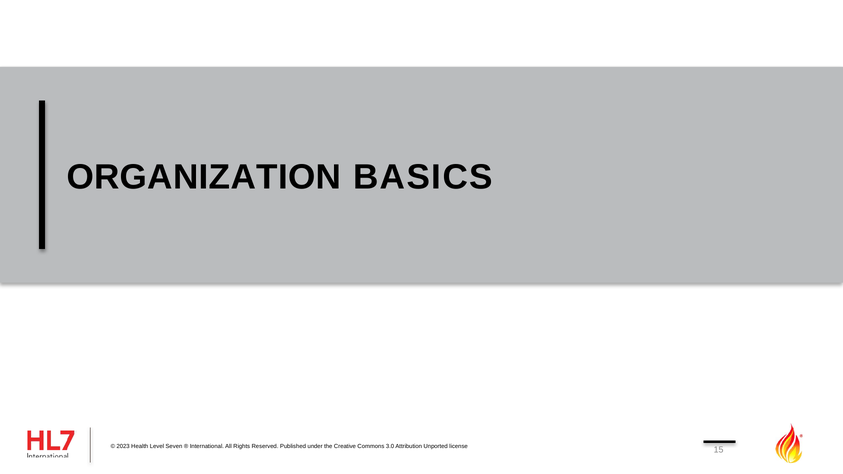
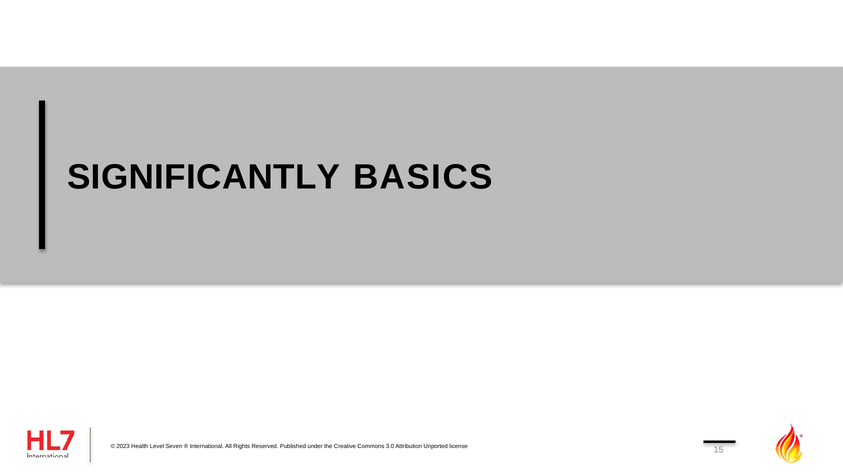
ORGANIZATION: ORGANIZATION -> SIGNIFICANTLY
